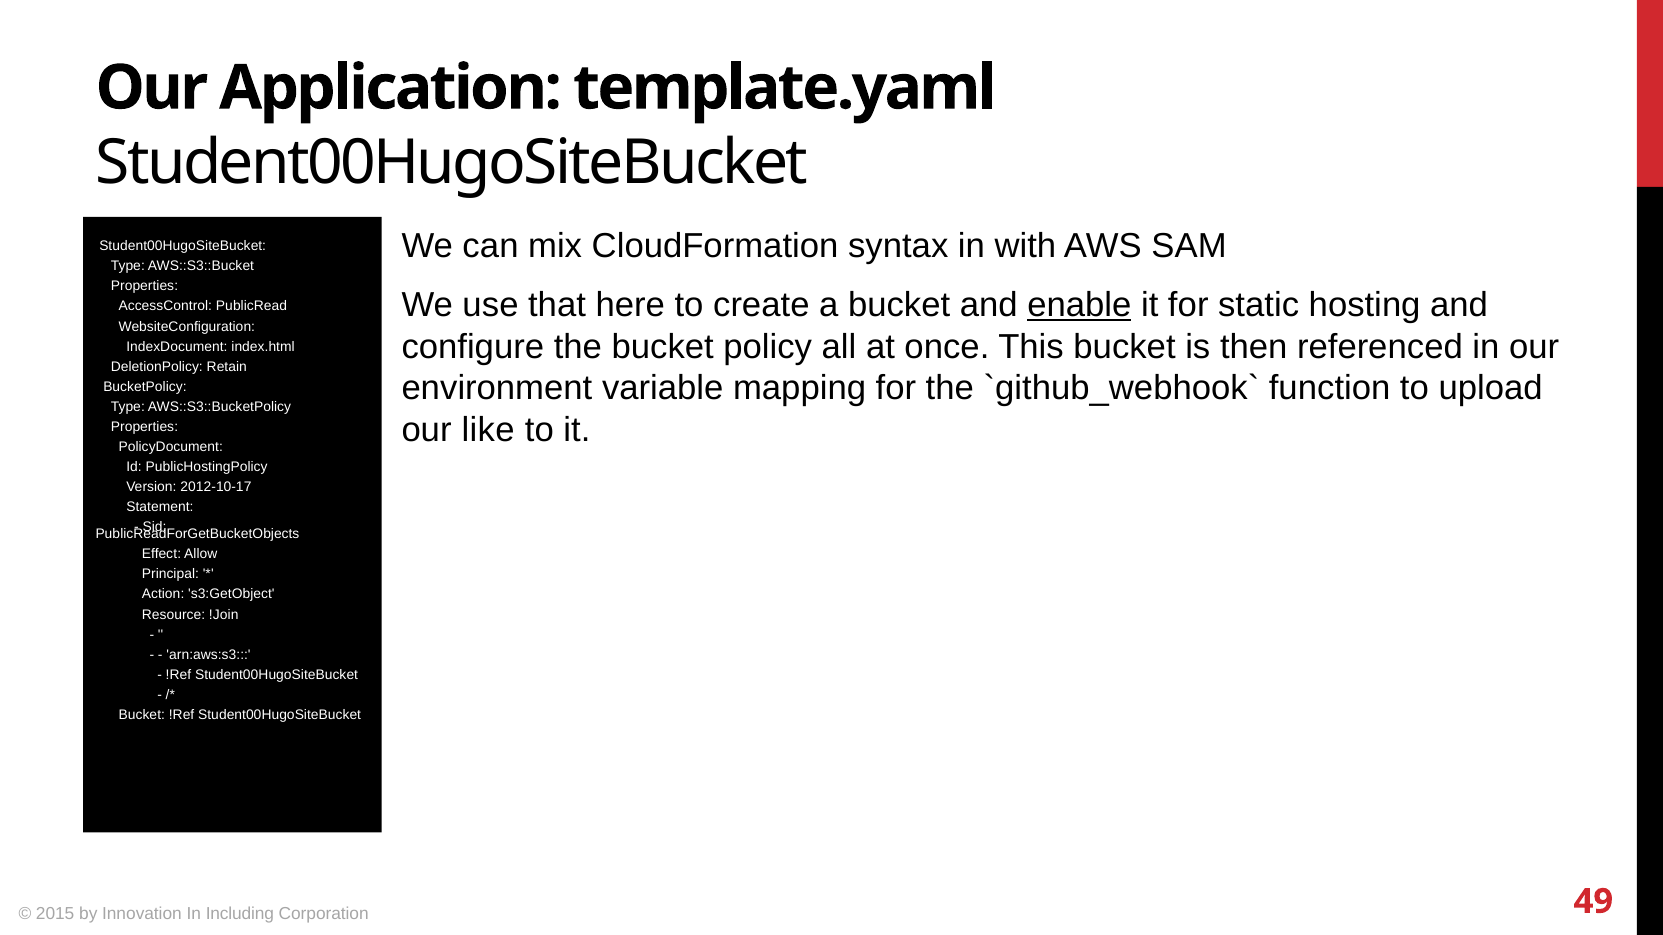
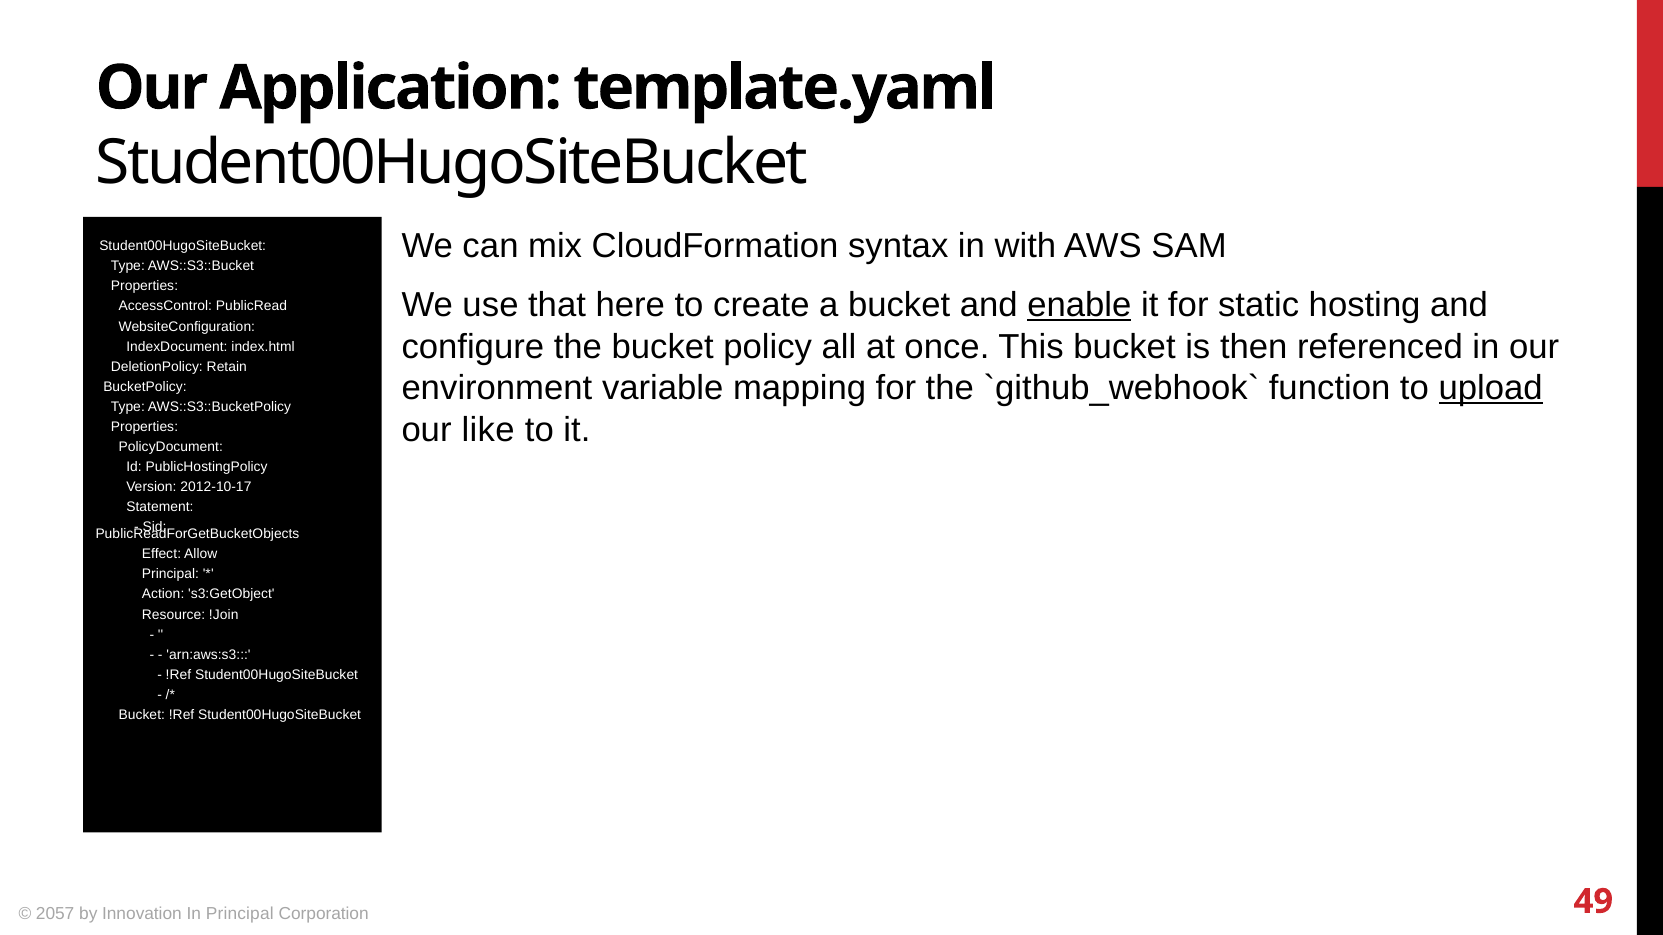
upload underline: none -> present
2015: 2015 -> 2057
In Including: Including -> Principal
